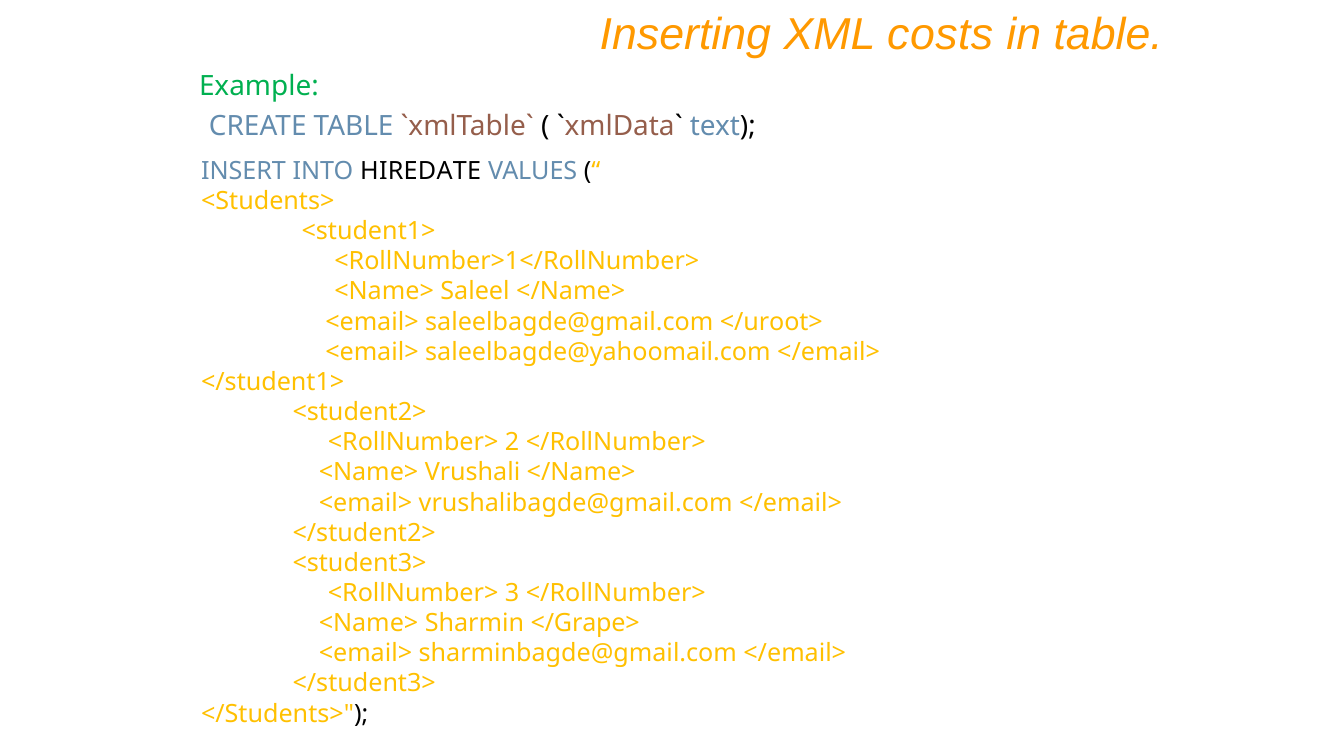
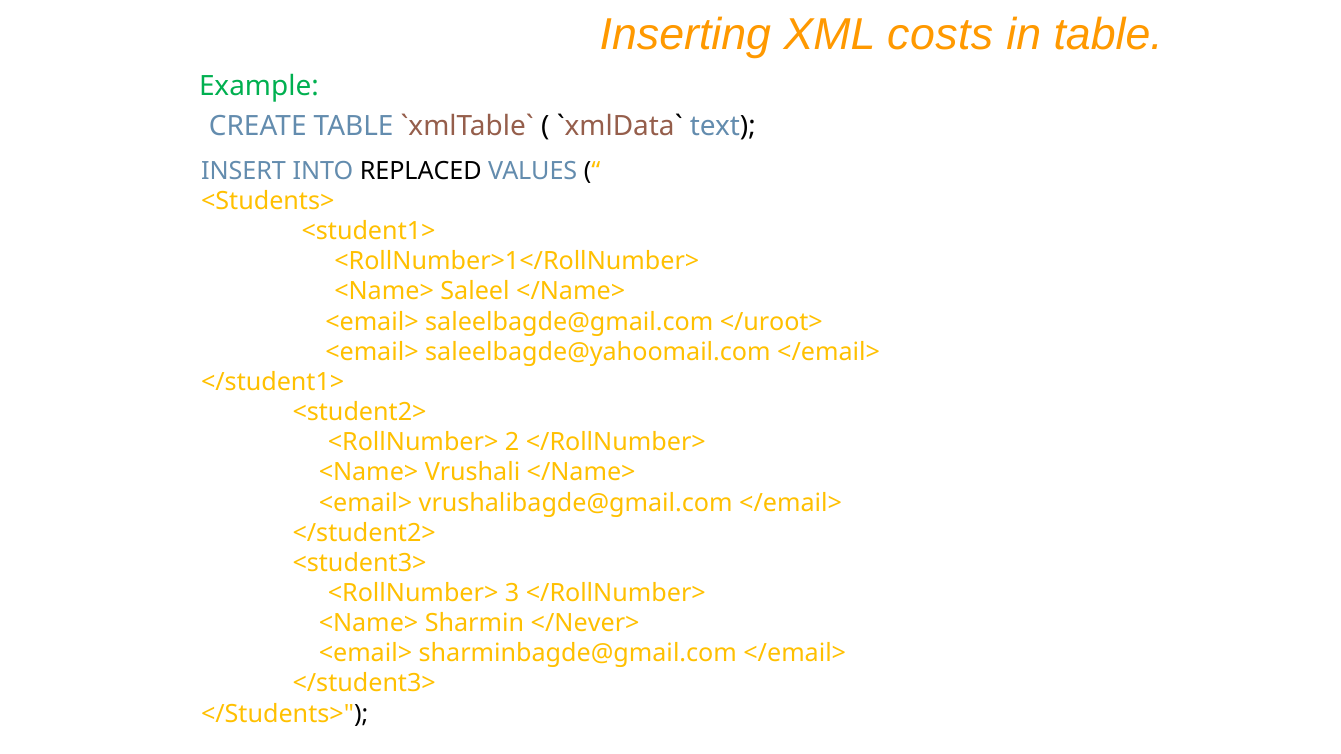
HIREDATE: HIREDATE -> REPLACED
</Grape>: </Grape> -> </Never>
